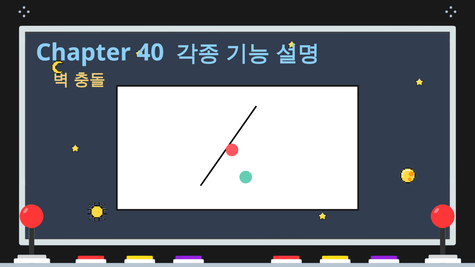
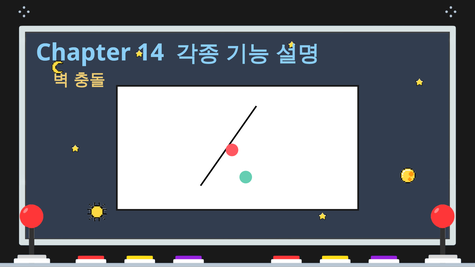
40: 40 -> 14
